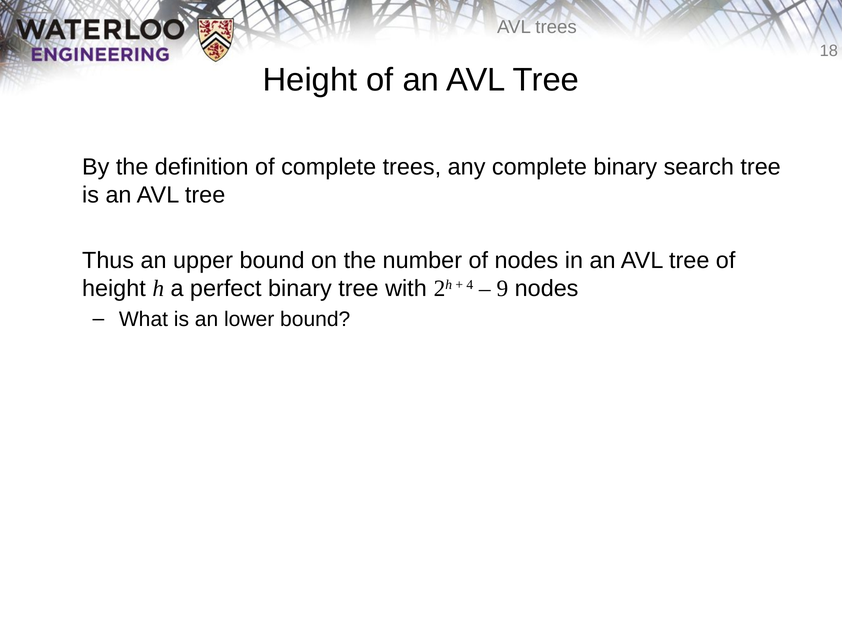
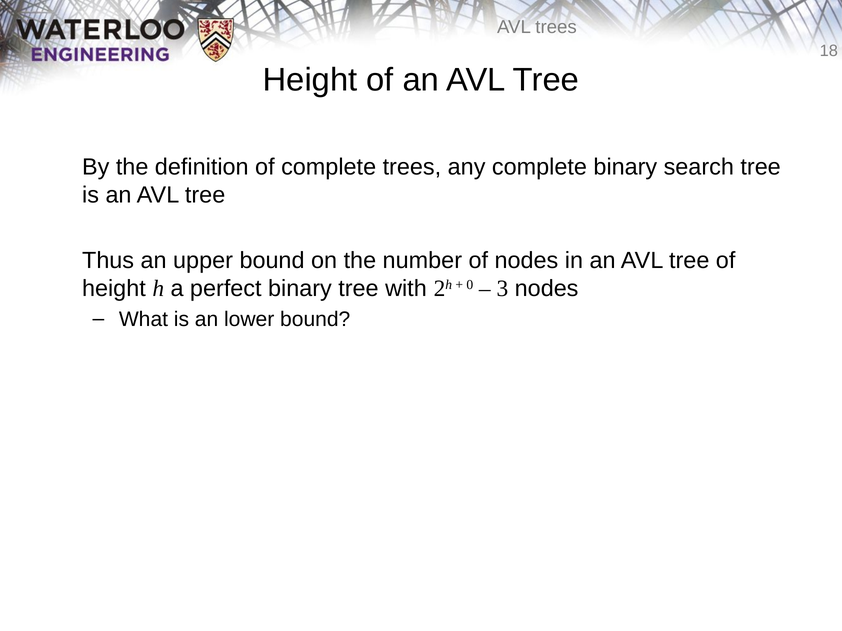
4: 4 -> 0
9: 9 -> 3
